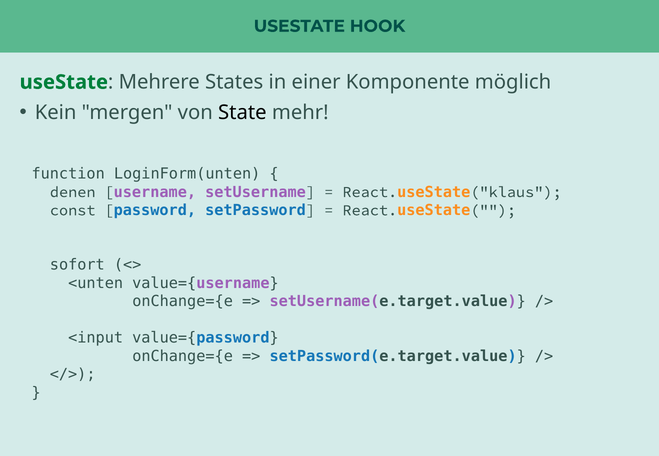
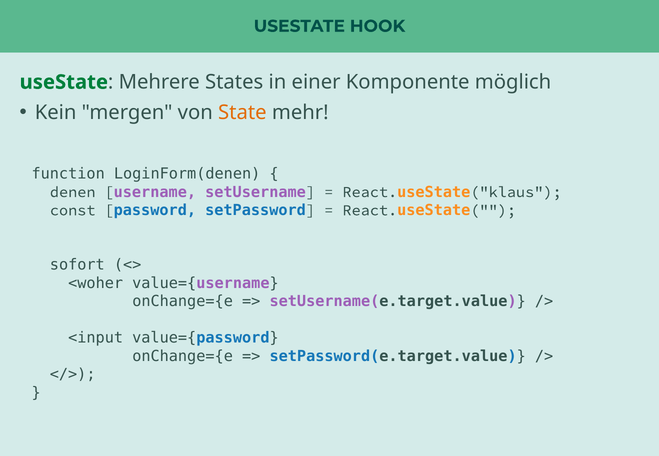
State colour: black -> orange
LoginForm(unten: LoginForm(unten -> LoginForm(denen
<unten: <unten -> <woher
